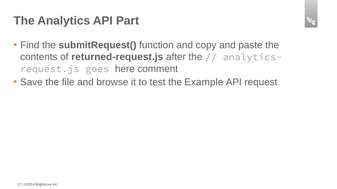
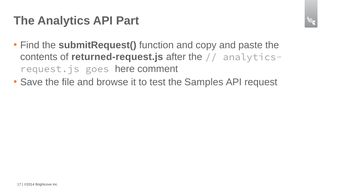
Example: Example -> Samples
